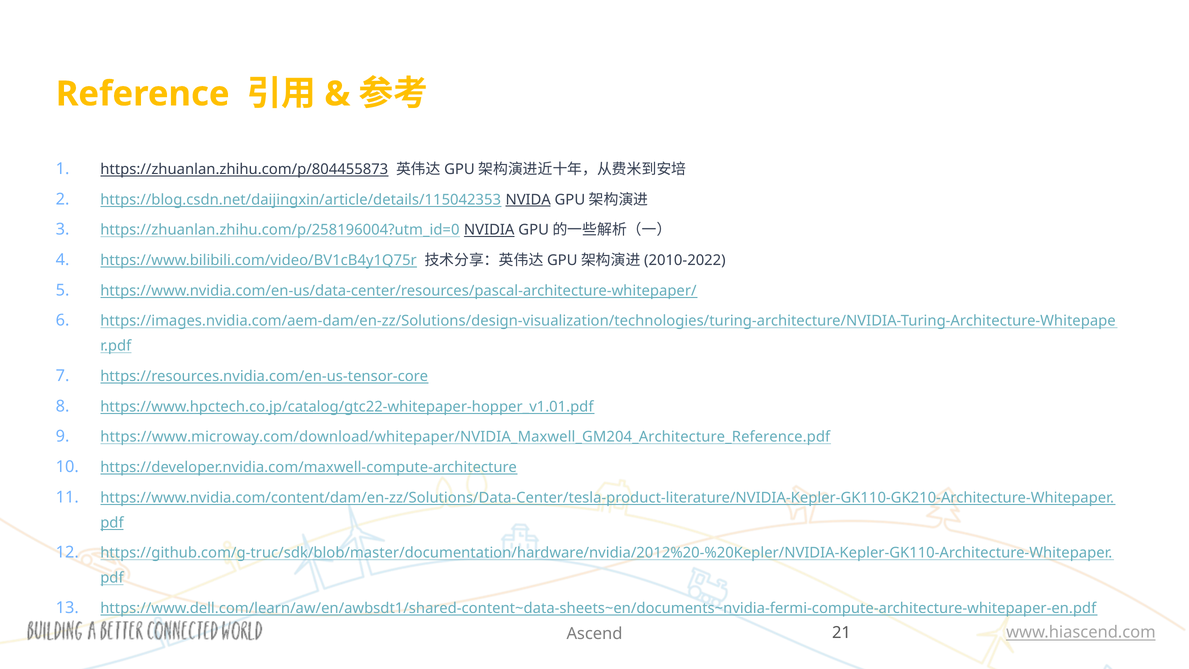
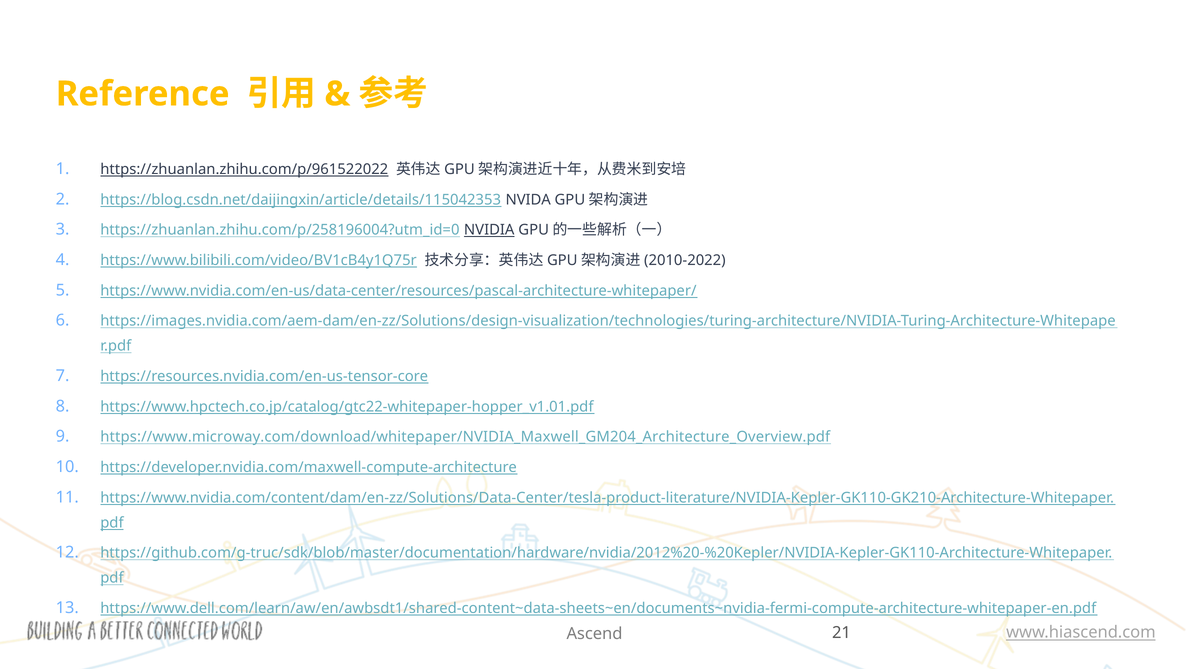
https://zhuanlan.zhihu.com/p/804455873: https://zhuanlan.zhihu.com/p/804455873 -> https://zhuanlan.zhihu.com/p/961522022
NVIDA underline: present -> none
https://www.microway.com/download/whitepaper/NVIDIA_Maxwell_GM204_Architecture_Reference.pdf: https://www.microway.com/download/whitepaper/NVIDIA_Maxwell_GM204_Architecture_Reference.pdf -> https://www.microway.com/download/whitepaper/NVIDIA_Maxwell_GM204_Architecture_Overview.pdf
